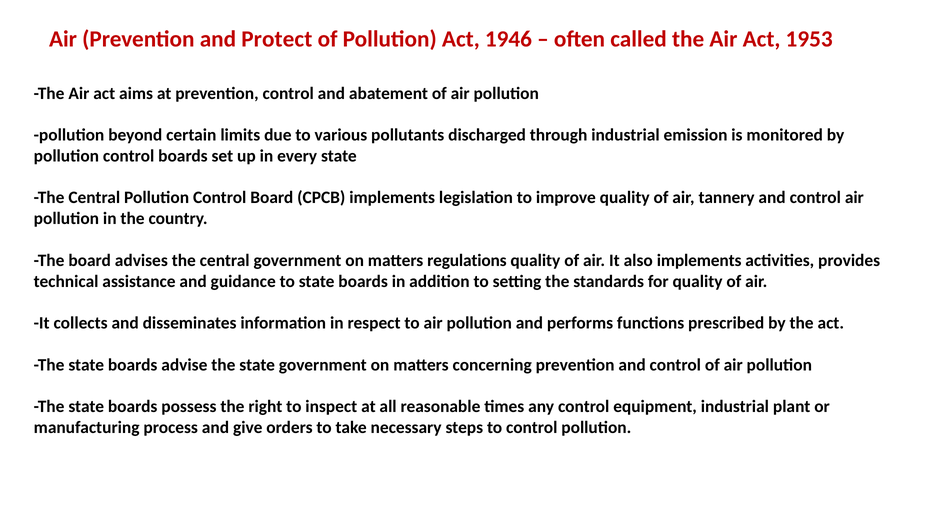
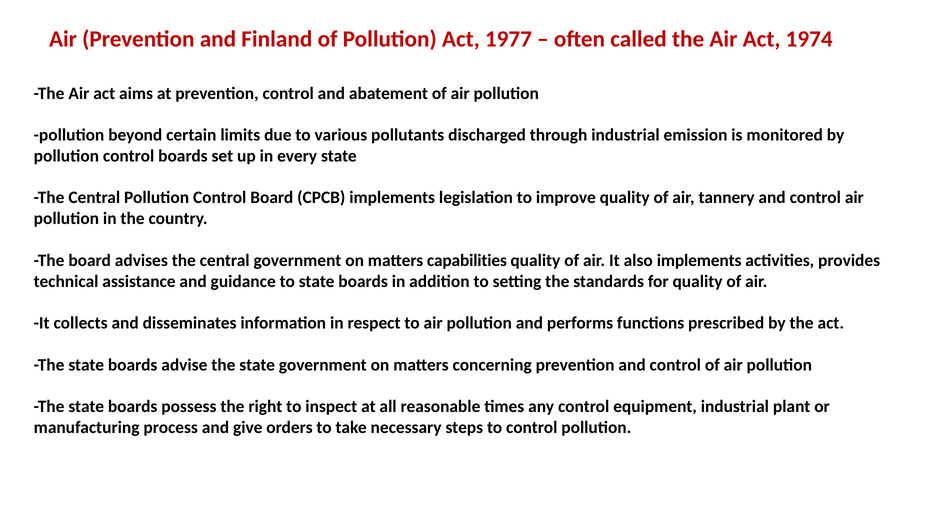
Protect: Protect -> Finland
1946: 1946 -> 1977
1953: 1953 -> 1974
regulations: regulations -> capabilities
